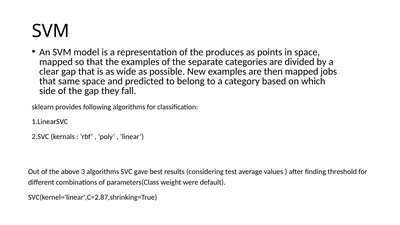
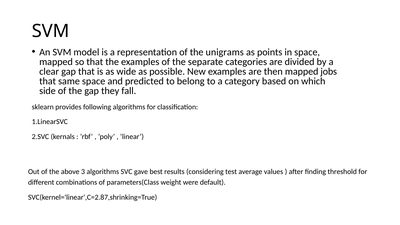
produces: produces -> unigrams
